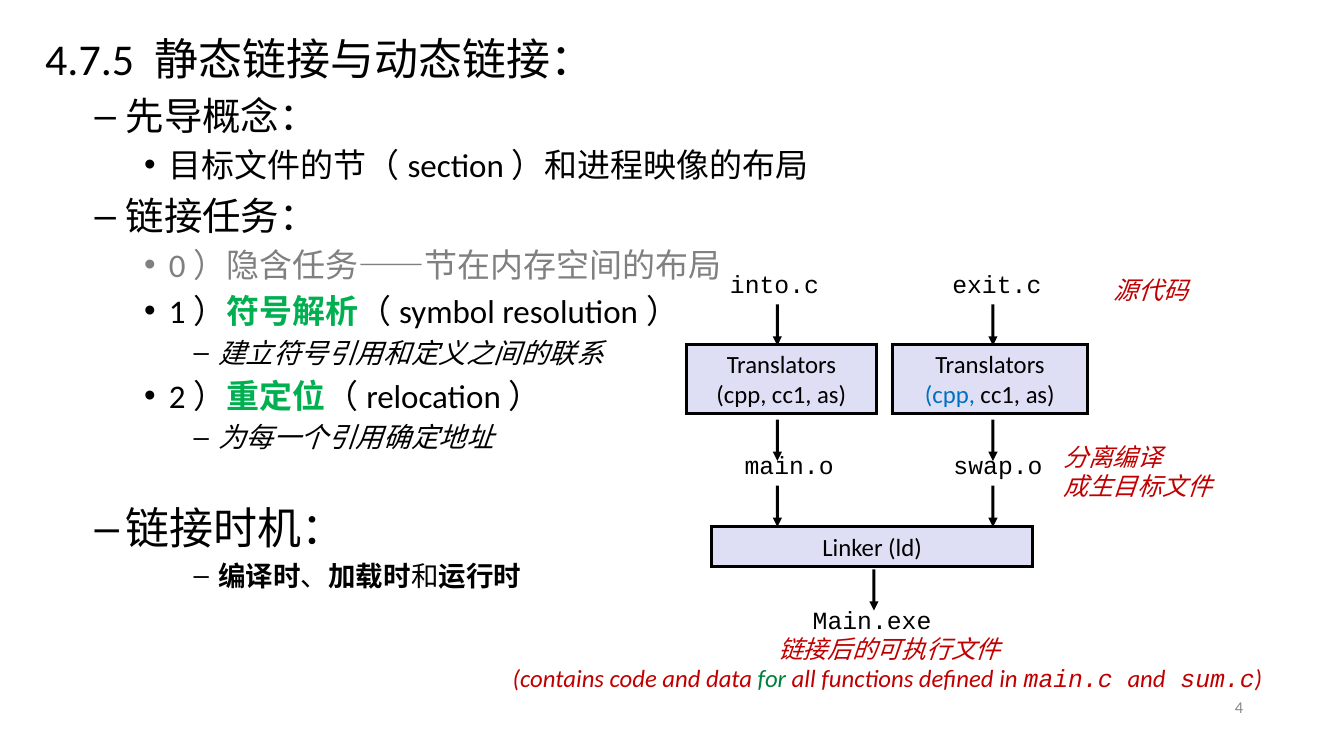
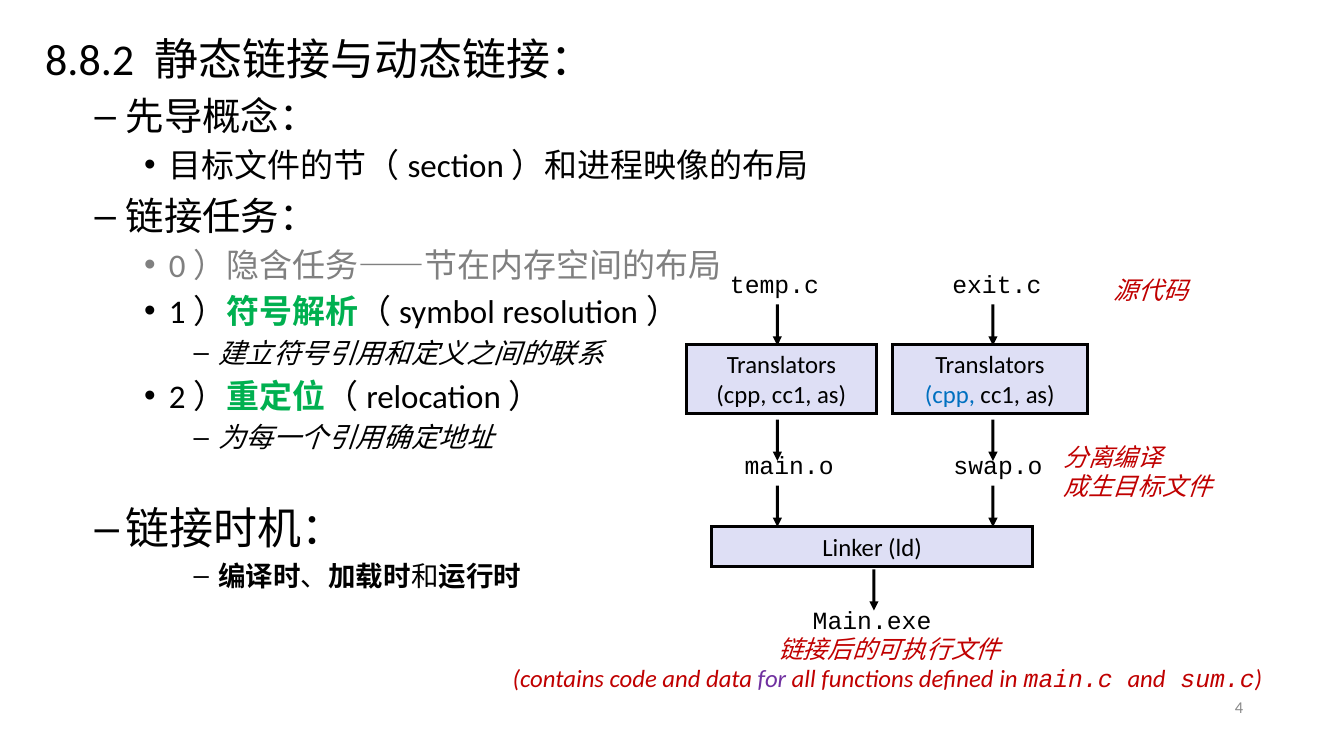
4.7.5: 4.7.5 -> 8.8.2
into.c: into.c -> temp.c
for colour: green -> purple
